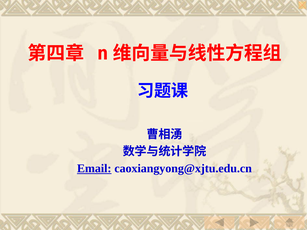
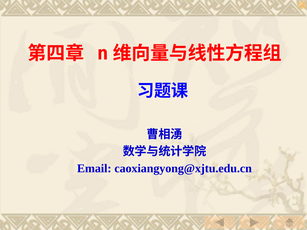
Email underline: present -> none
